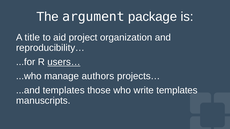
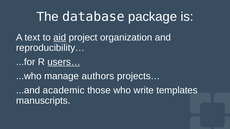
argument: argument -> database
title: title -> text
aid underline: none -> present
...and templates: templates -> academic
